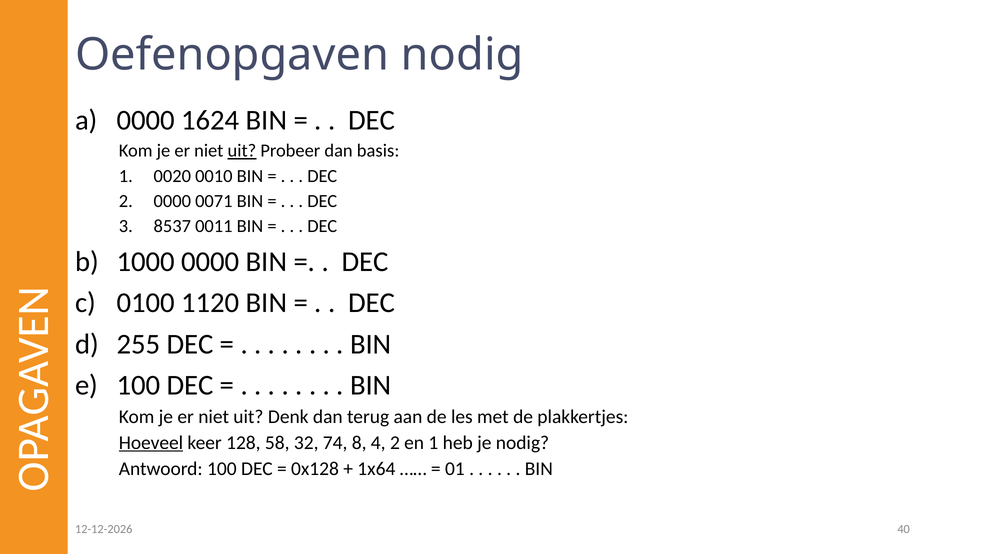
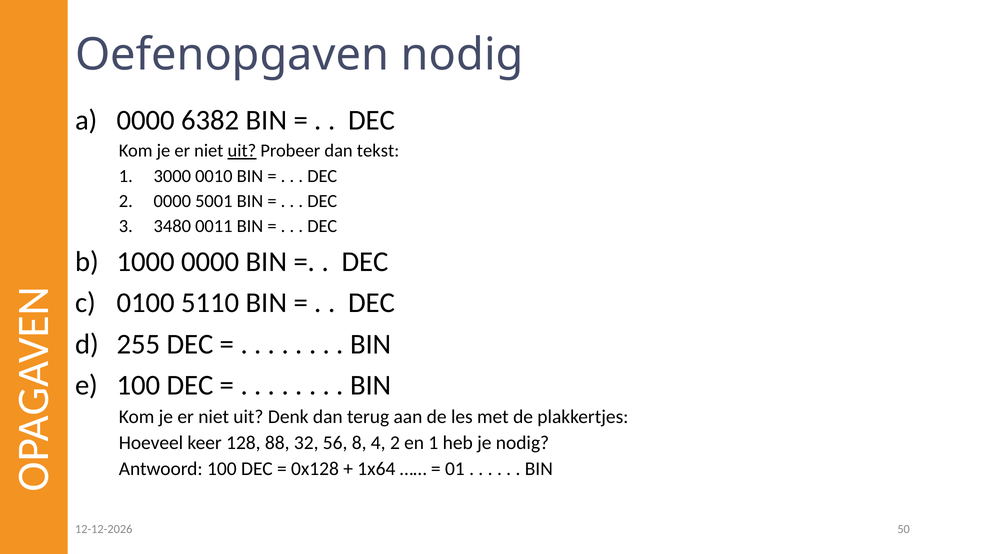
1624: 1624 -> 6382
basis: basis -> tekst
0020: 0020 -> 3000
0071: 0071 -> 5001
8537: 8537 -> 3480
1120: 1120 -> 5110
Hoeveel underline: present -> none
58: 58 -> 88
74: 74 -> 56
40: 40 -> 50
